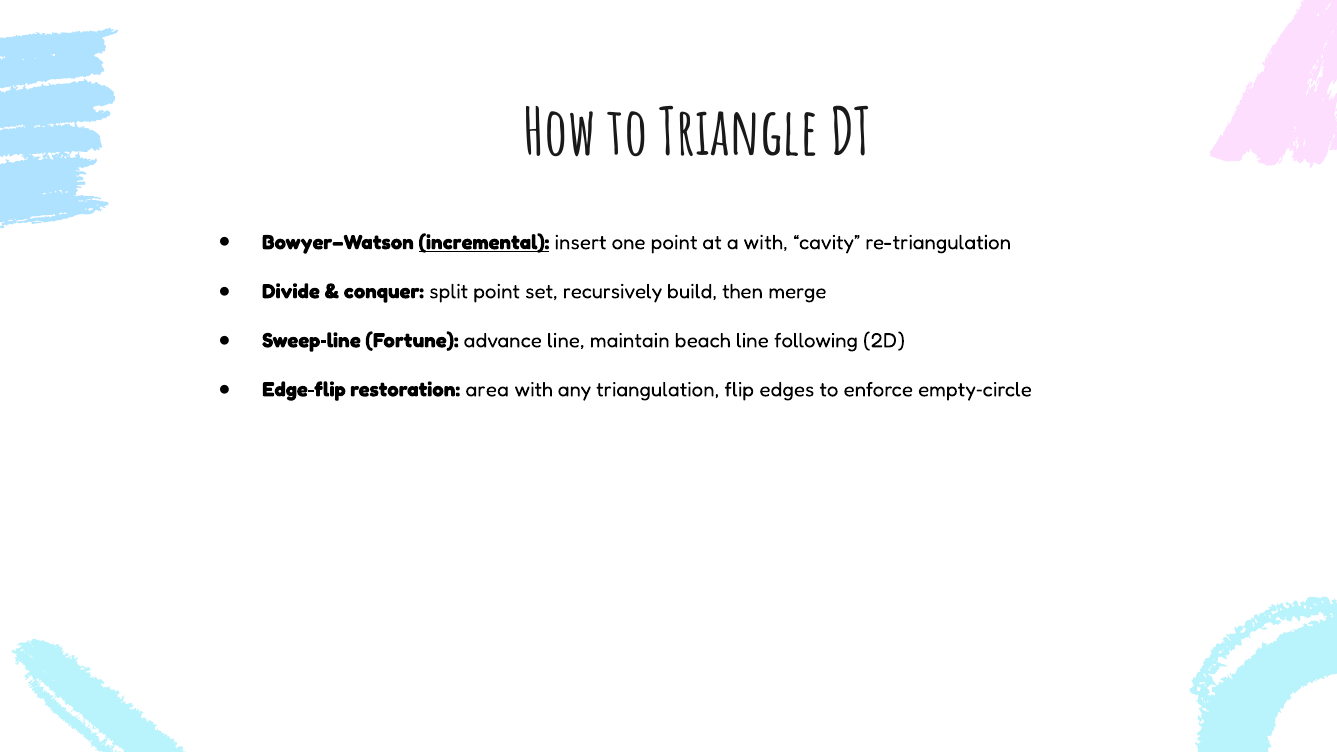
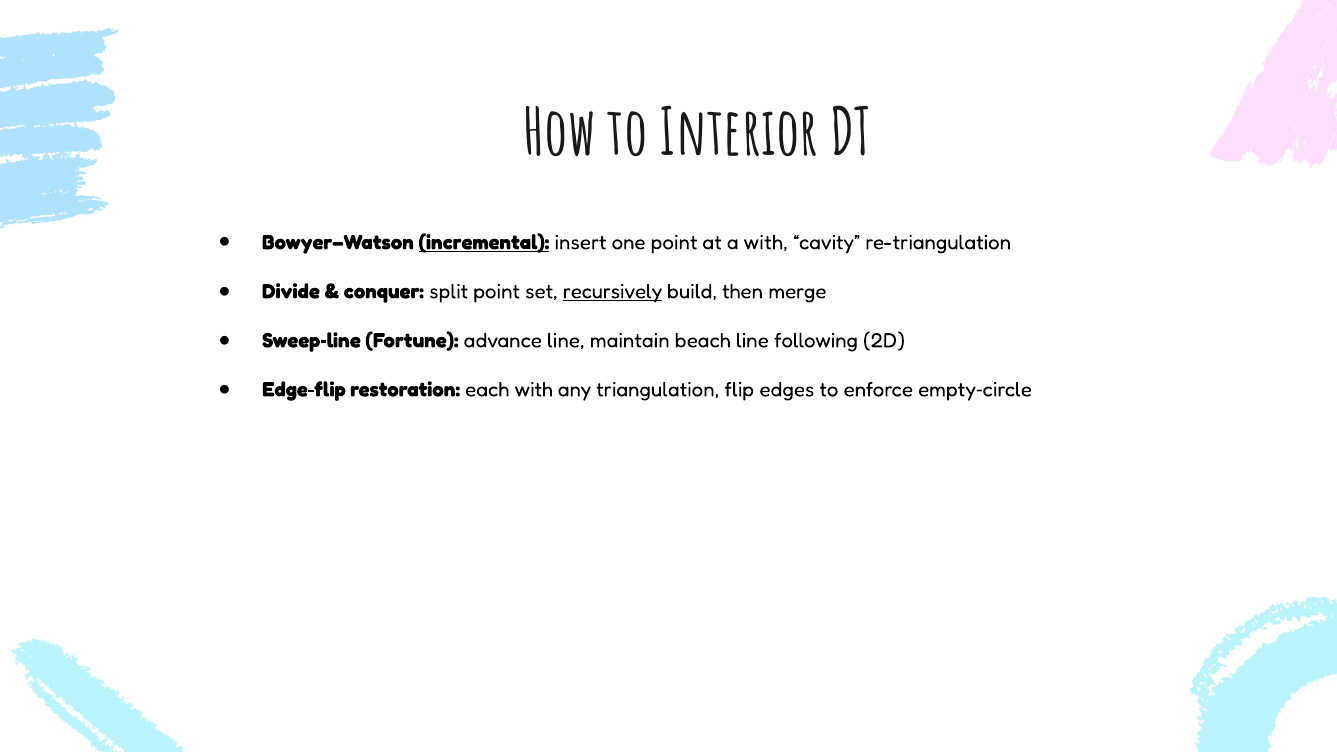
Triangle: Triangle -> Interior
recursively underline: none -> present
area: area -> each
